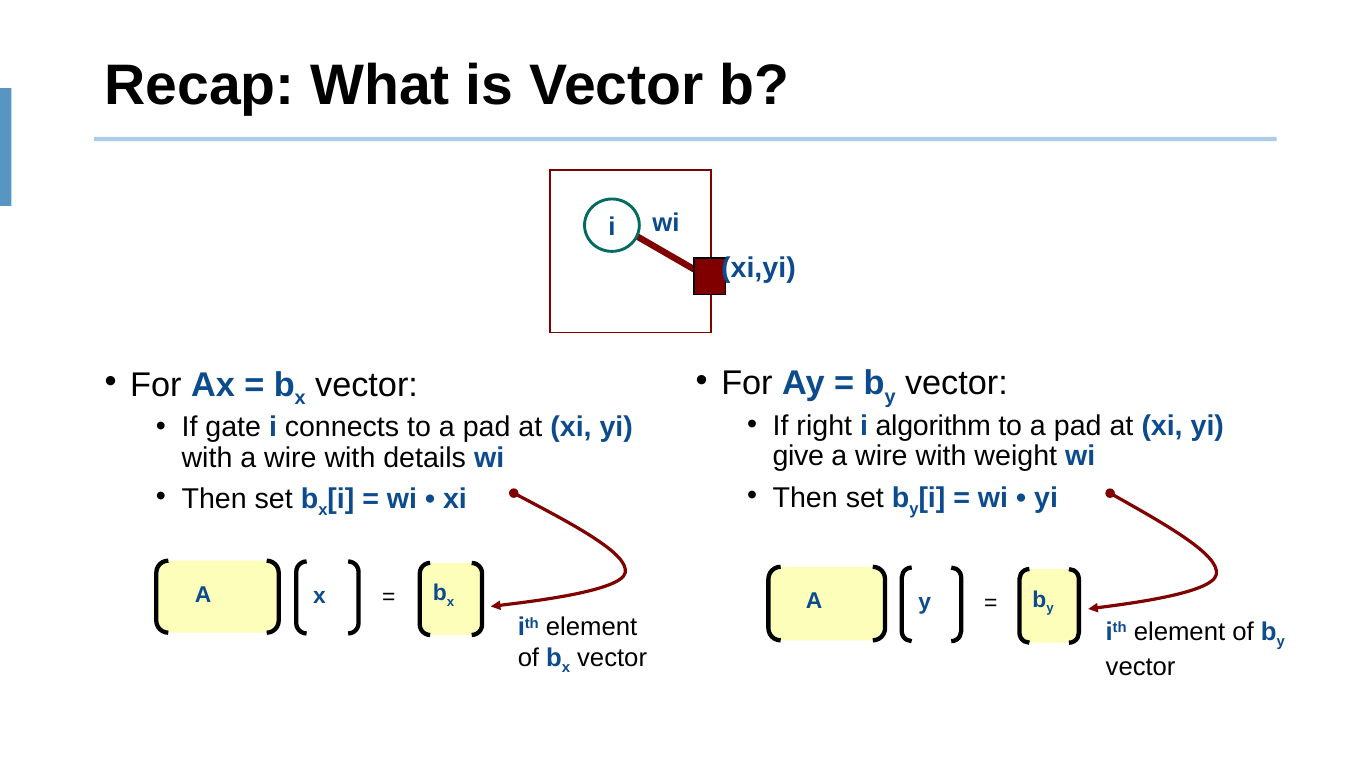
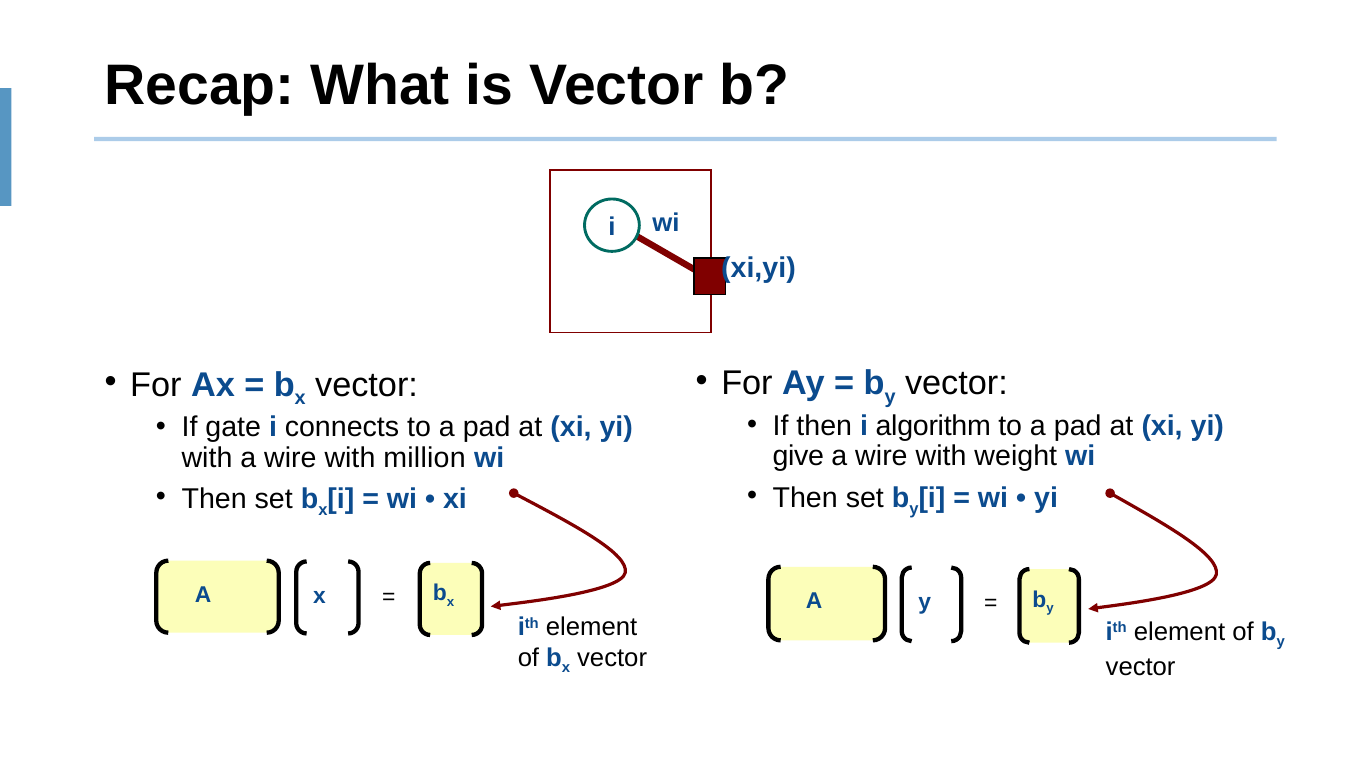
If right: right -> then
details: details -> million
